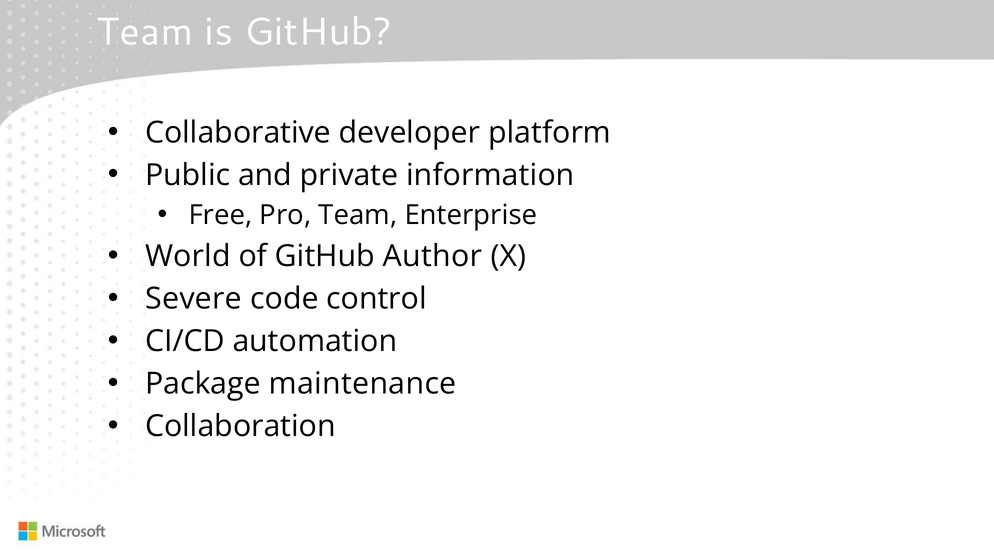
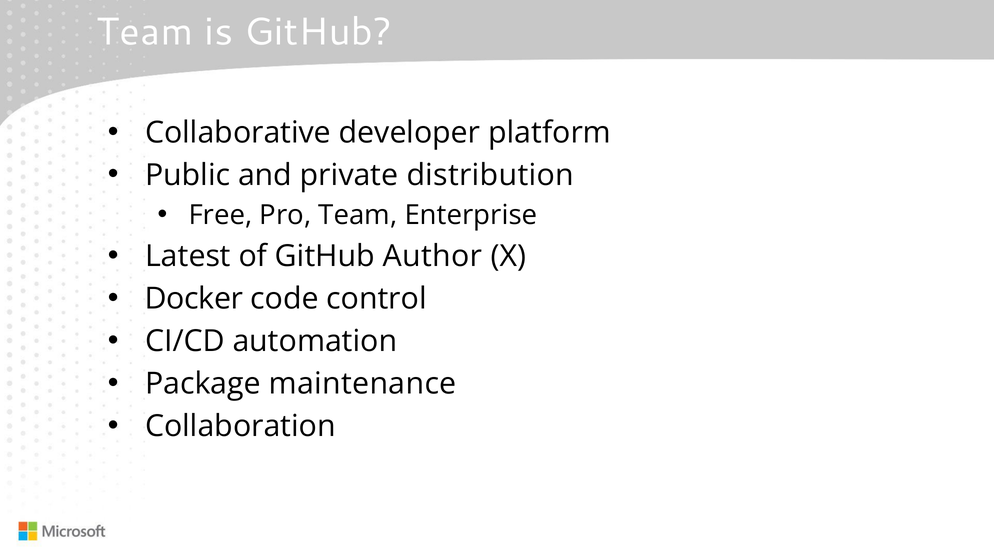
information: information -> distribution
World: World -> Latest
Severe: Severe -> Docker
